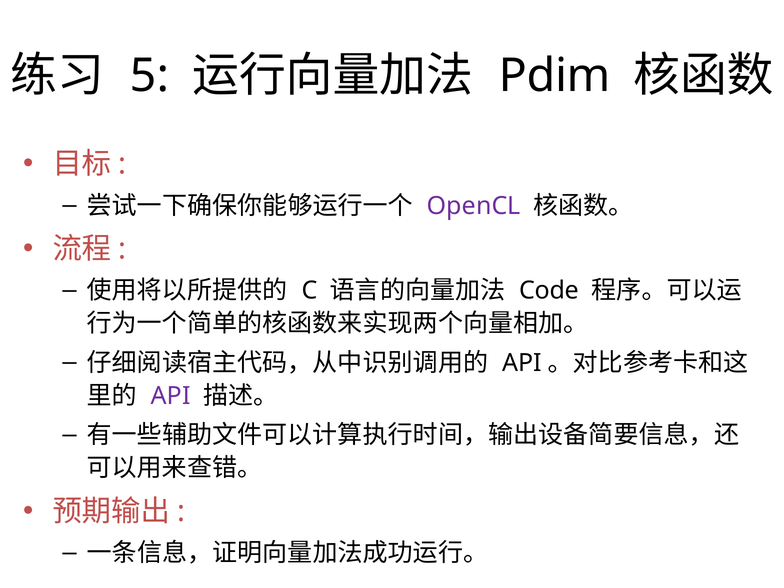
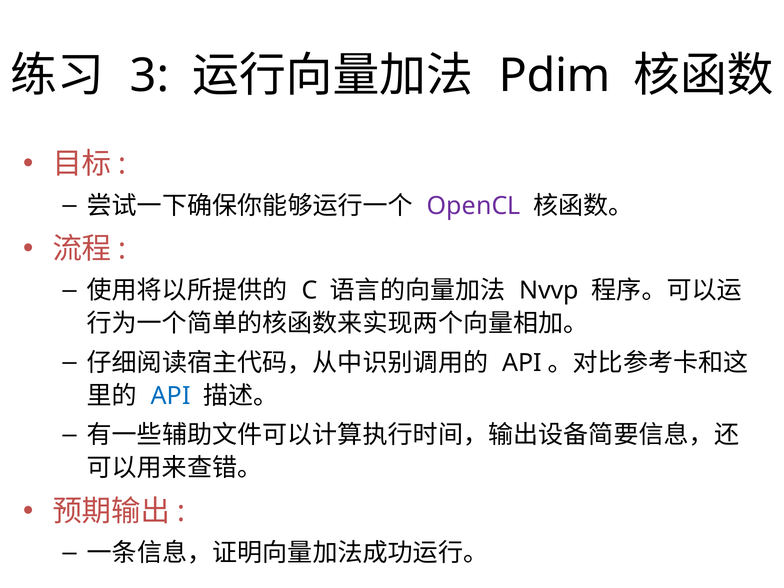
5: 5 -> 3
Code: Code -> Nvvp
API at (171, 396) colour: purple -> blue
